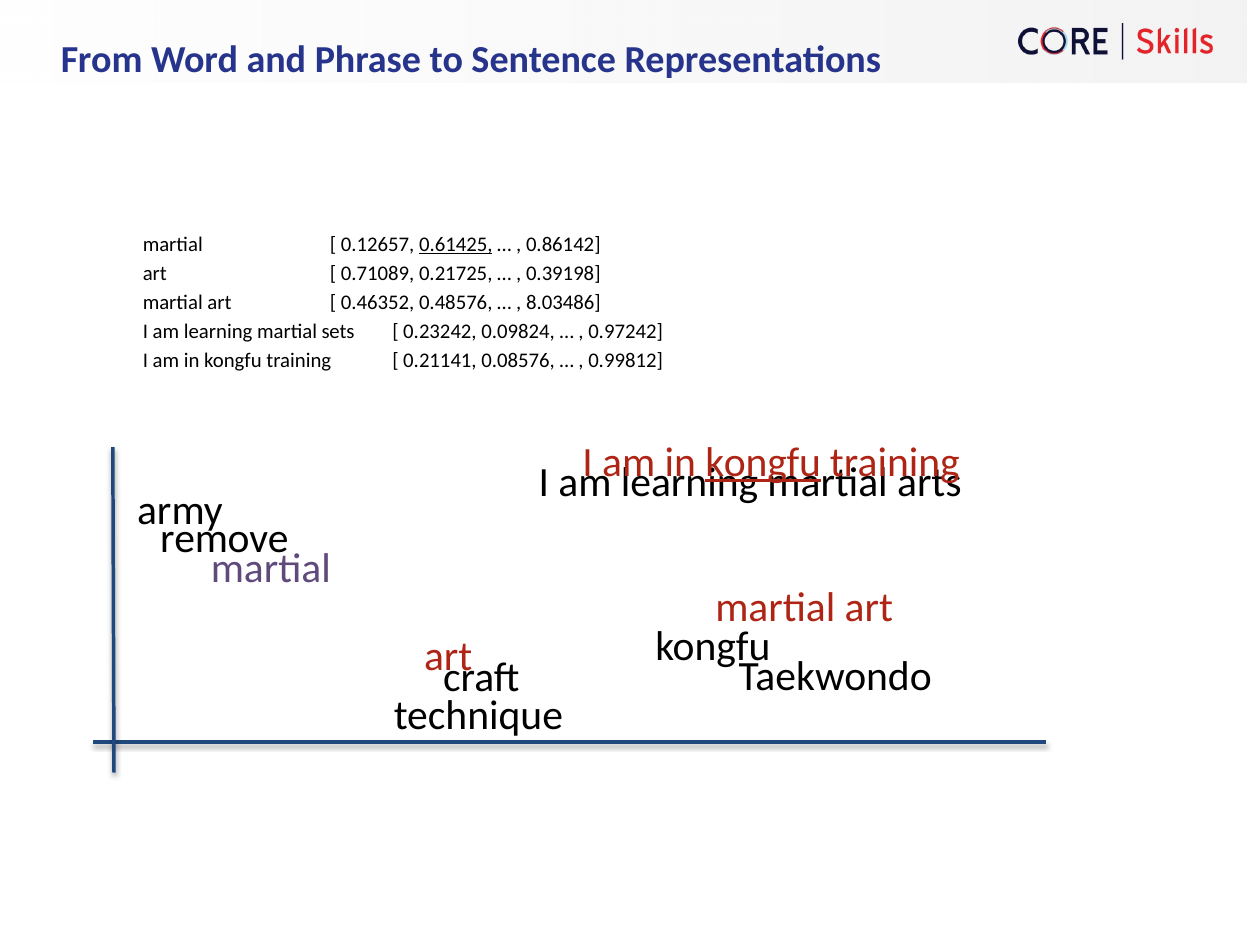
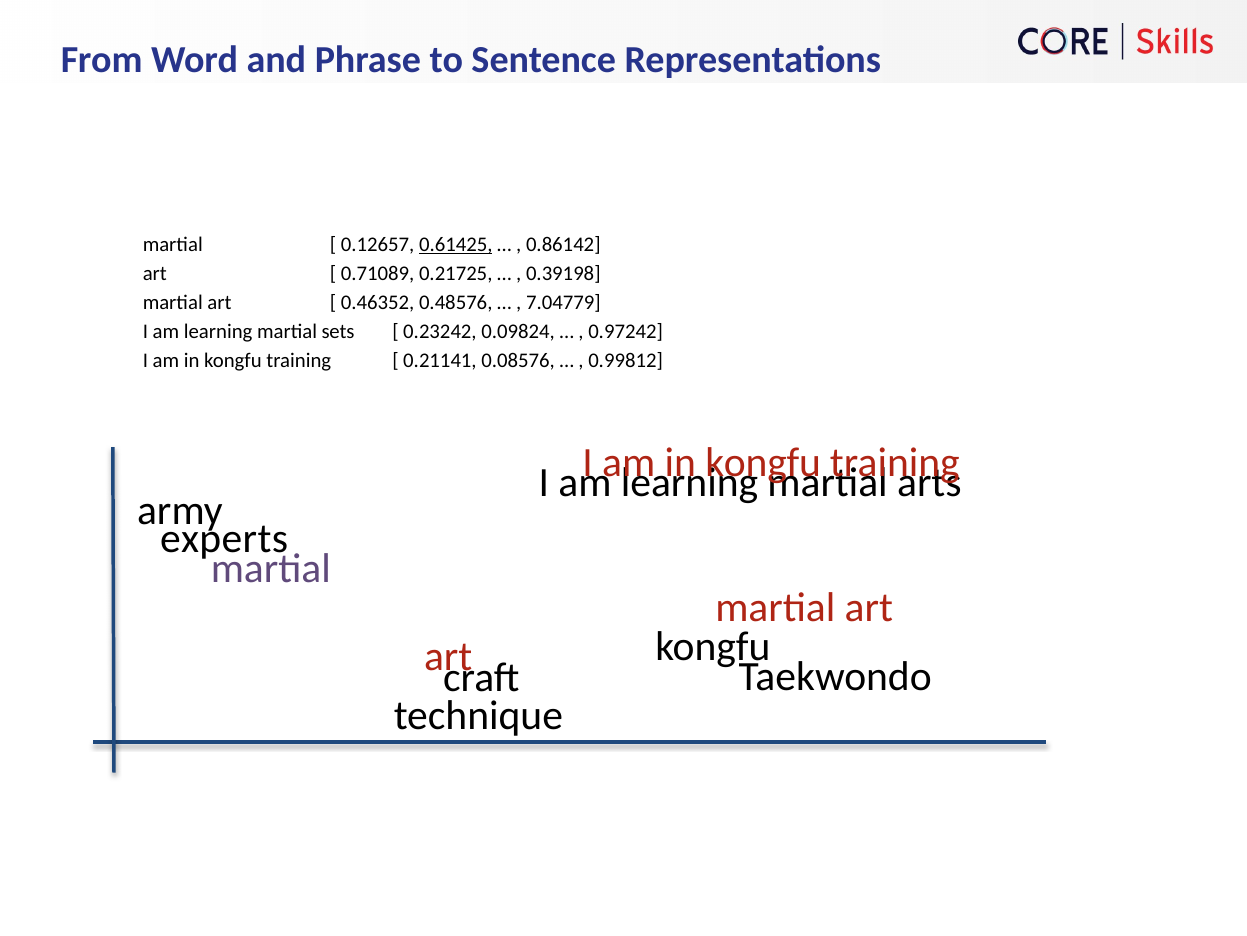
8.03486: 8.03486 -> 7.04779
kongfu at (763, 462) underline: present -> none
remove: remove -> experts
